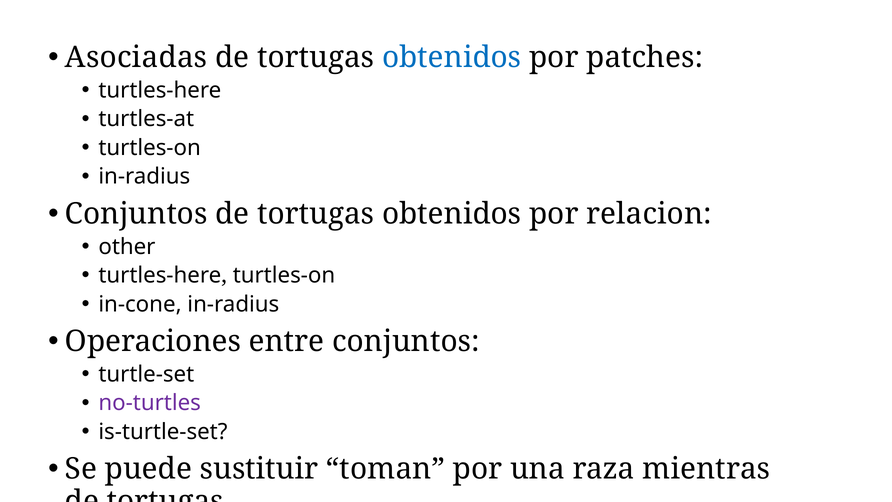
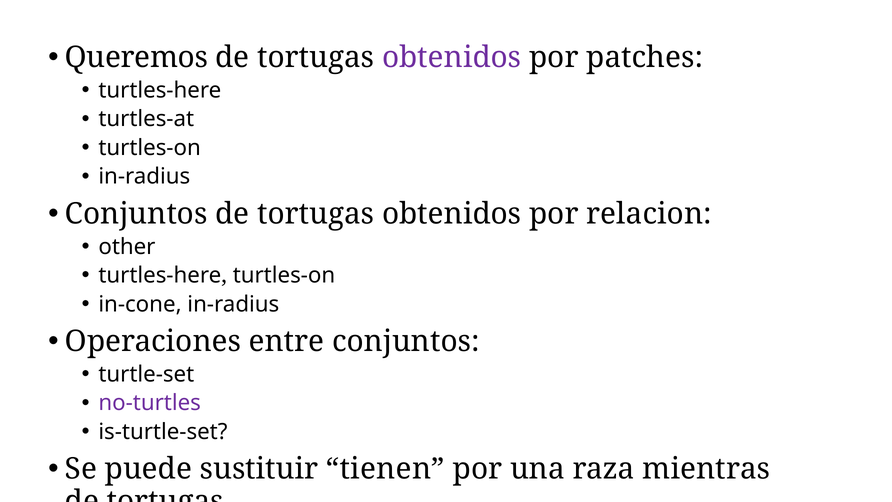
Asociadas: Asociadas -> Queremos
obtenidos at (452, 58) colour: blue -> purple
toman: toman -> tienen
